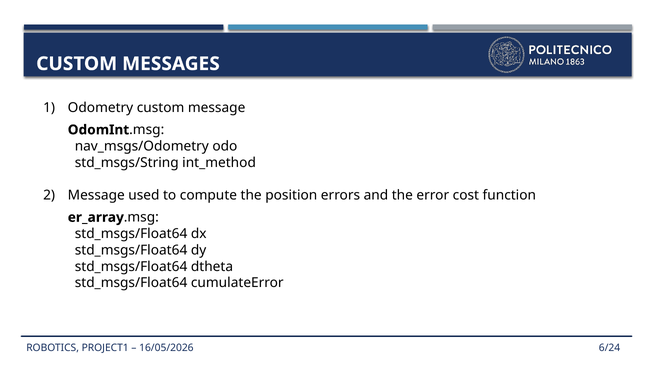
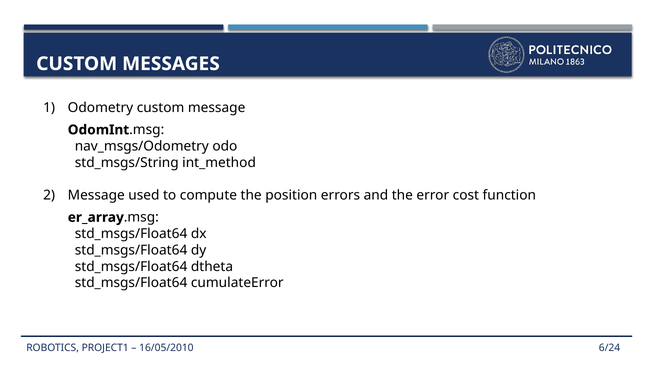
16/05/2026: 16/05/2026 -> 16/05/2010
